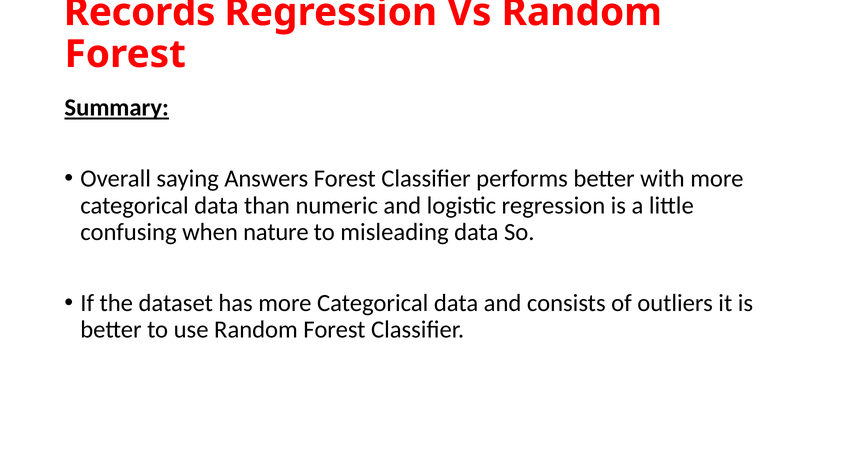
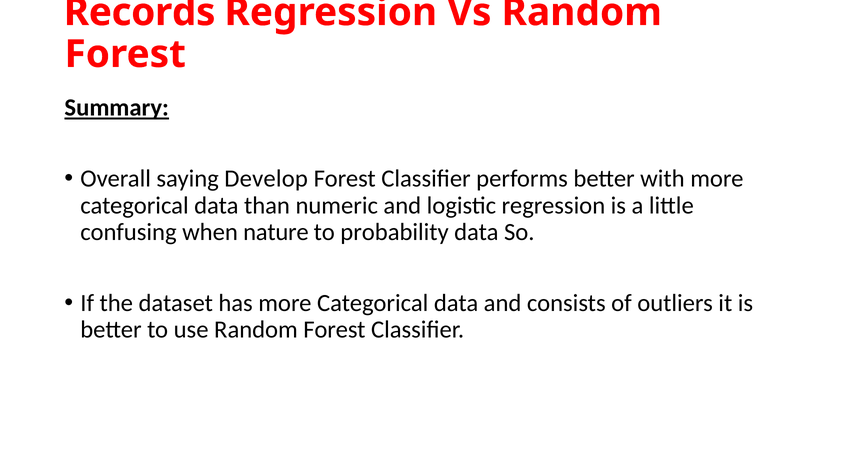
Answers: Answers -> Develop
misleading: misleading -> probability
